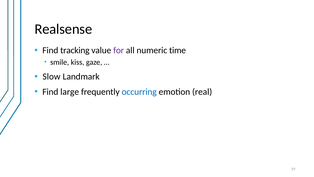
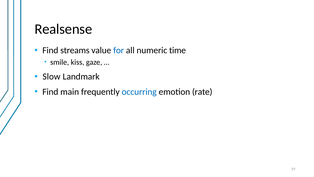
tracking: tracking -> streams
for colour: purple -> blue
large: large -> main
real: real -> rate
